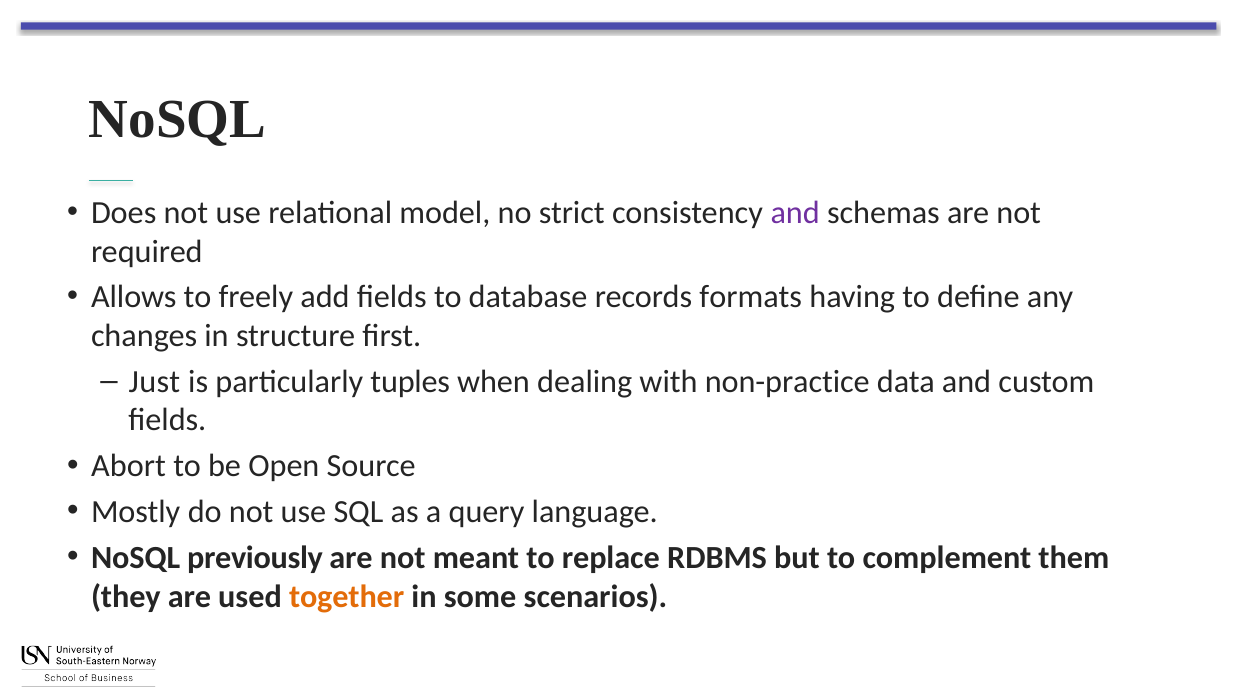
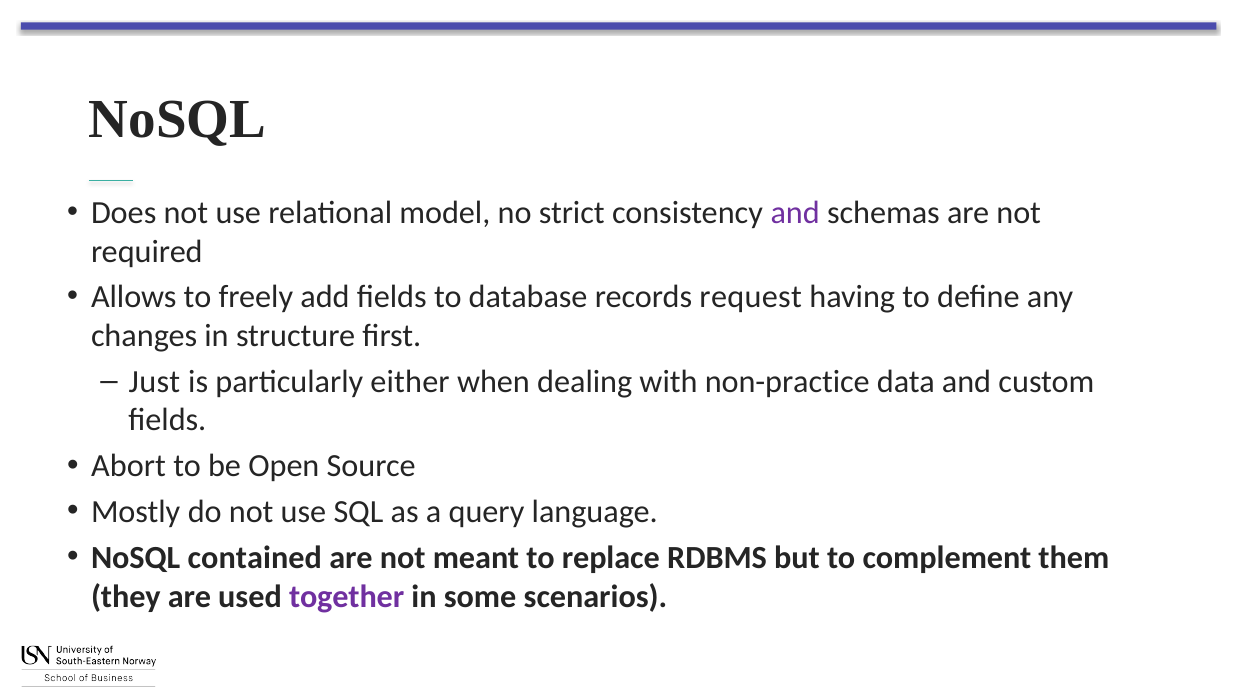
formats: formats -> request
tuples: tuples -> either
previously: previously -> contained
together colour: orange -> purple
